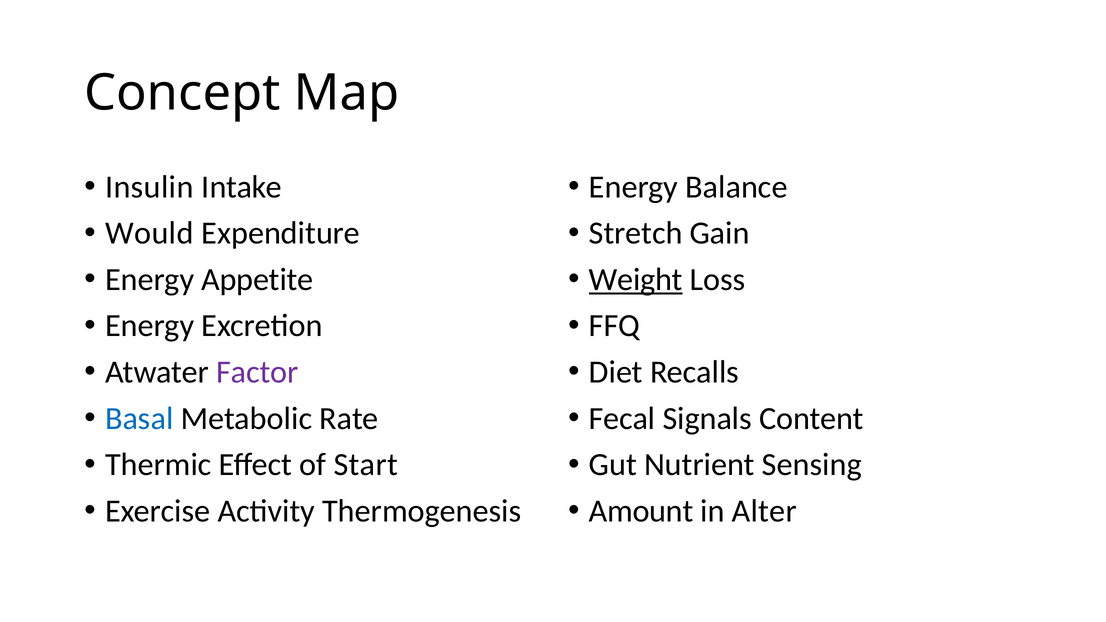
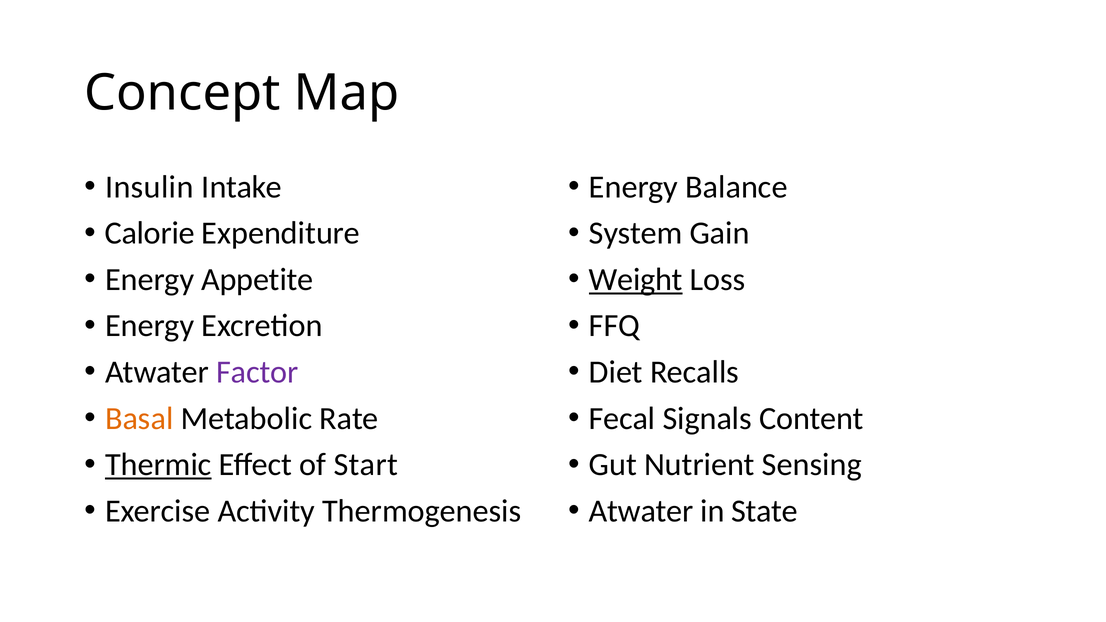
Would: Would -> Calorie
Stretch: Stretch -> System
Basal colour: blue -> orange
Thermic underline: none -> present
Amount at (641, 511): Amount -> Atwater
Alter: Alter -> State
